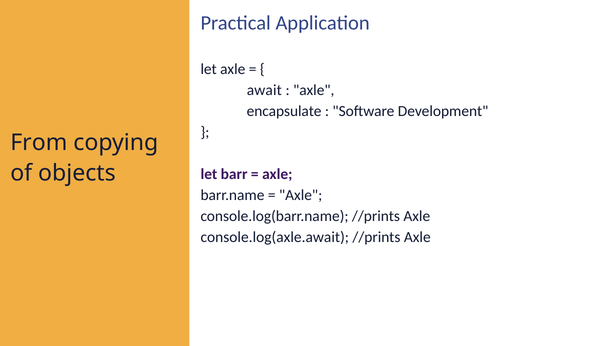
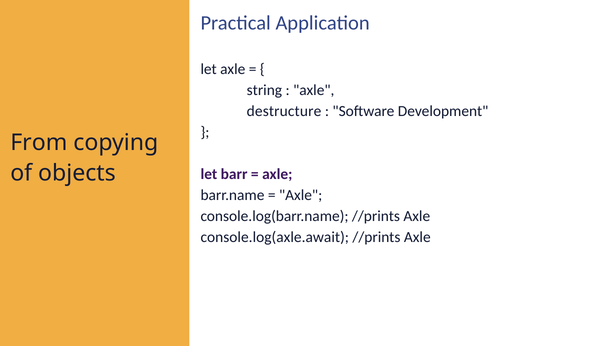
await: await -> string
encapsulate: encapsulate -> destructure
